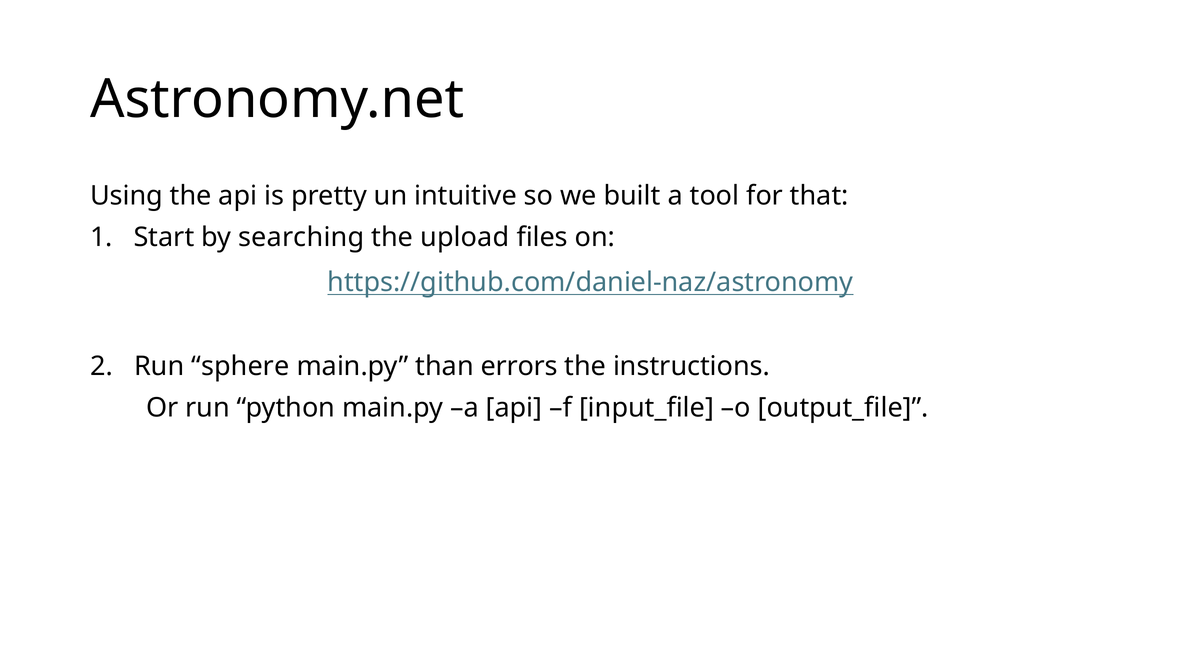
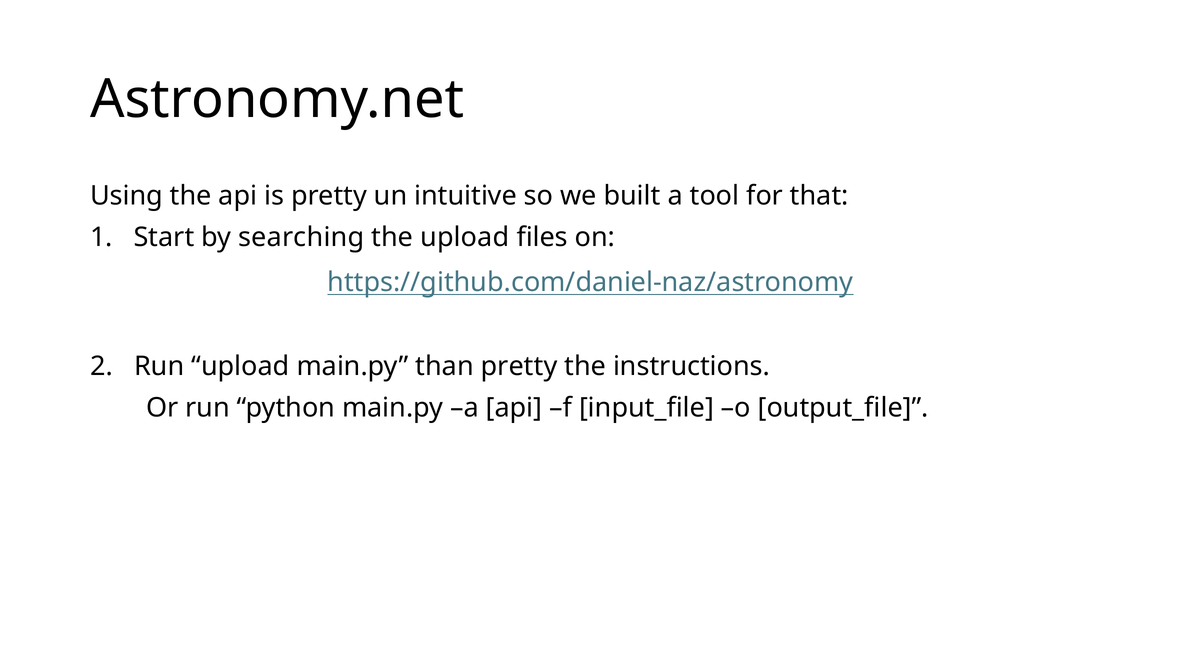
Run sphere: sphere -> upload
than errors: errors -> pretty
